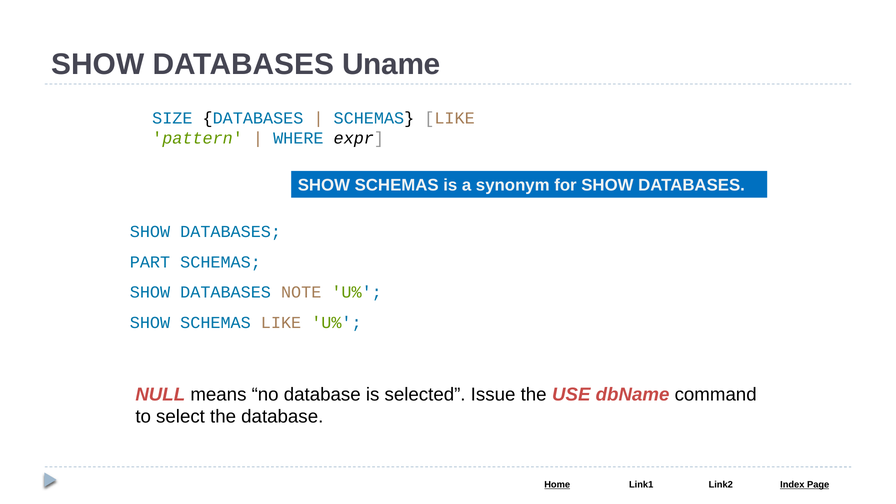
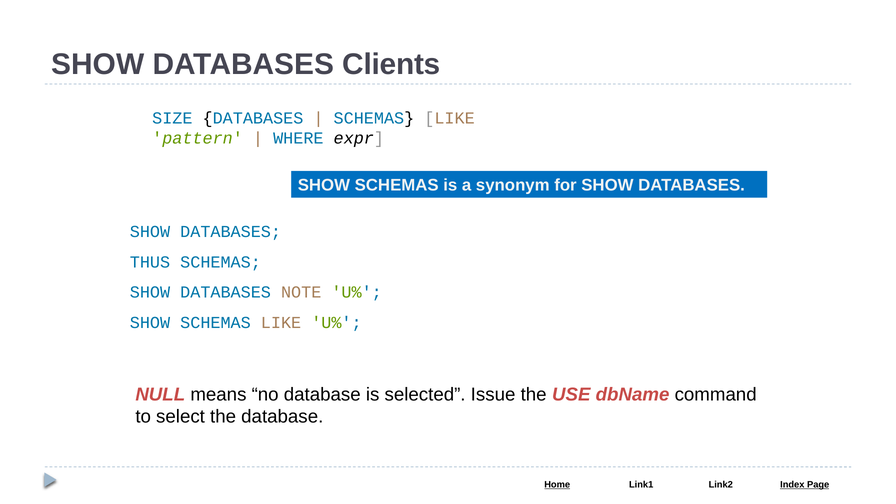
Uname: Uname -> Clients
PART: PART -> THUS
